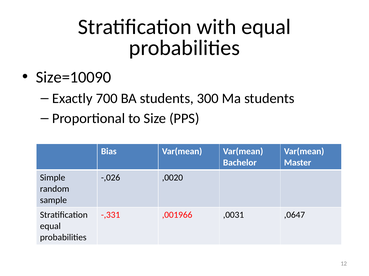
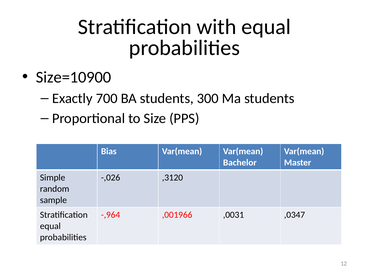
Size=10090: Size=10090 -> Size=10900
,0020: ,0020 -> ,3120
-,331: -,331 -> -,964
,0647: ,0647 -> ,0347
